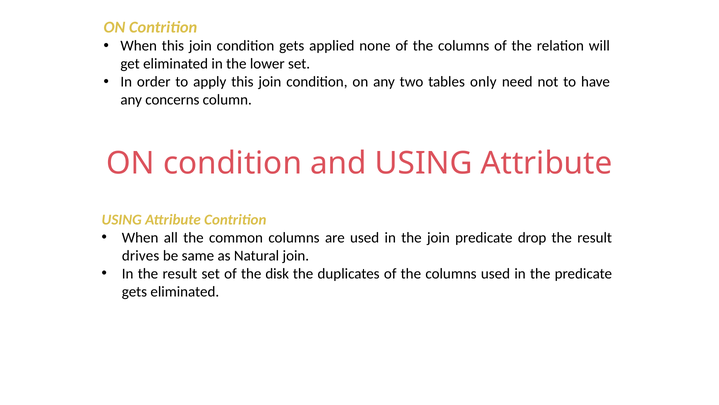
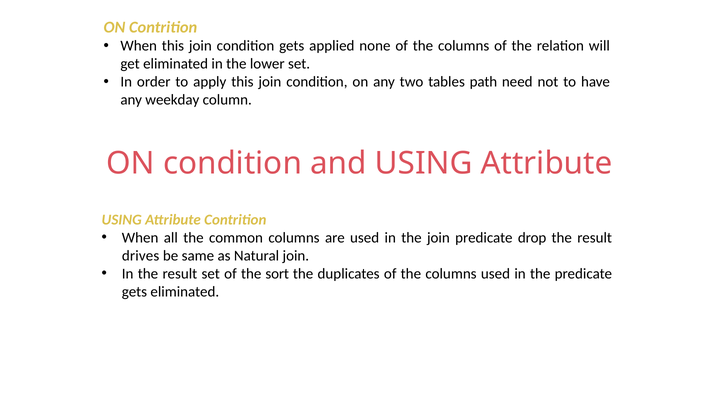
only: only -> path
concerns: concerns -> weekday
disk: disk -> sort
